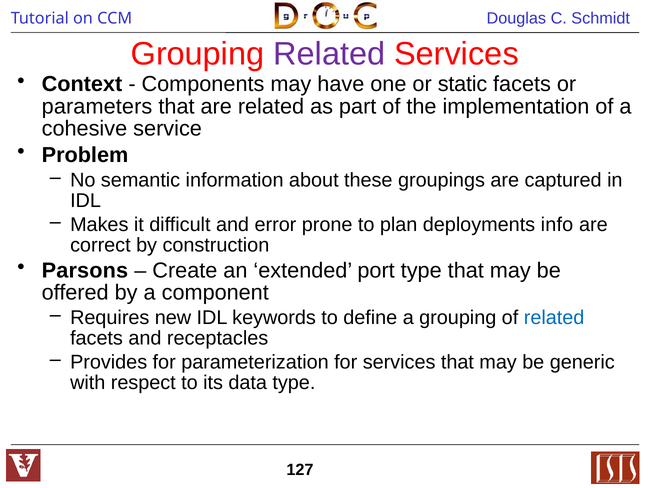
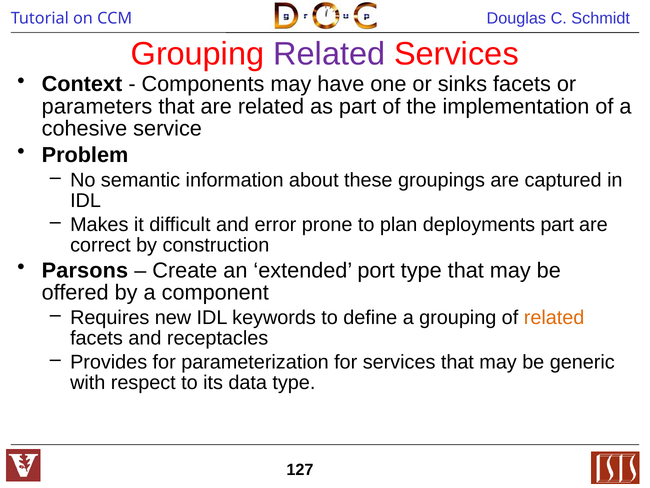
static: static -> sinks
deployments info: info -> part
related at (554, 317) colour: blue -> orange
